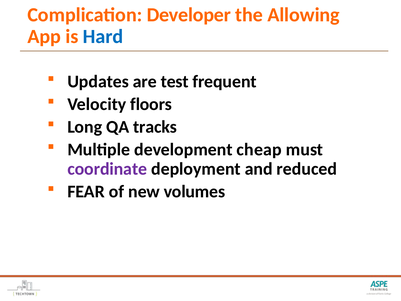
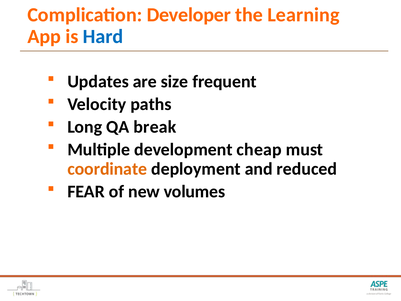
Allowing: Allowing -> Learning
test: test -> size
floors: floors -> paths
tracks: tracks -> break
coordinate colour: purple -> orange
